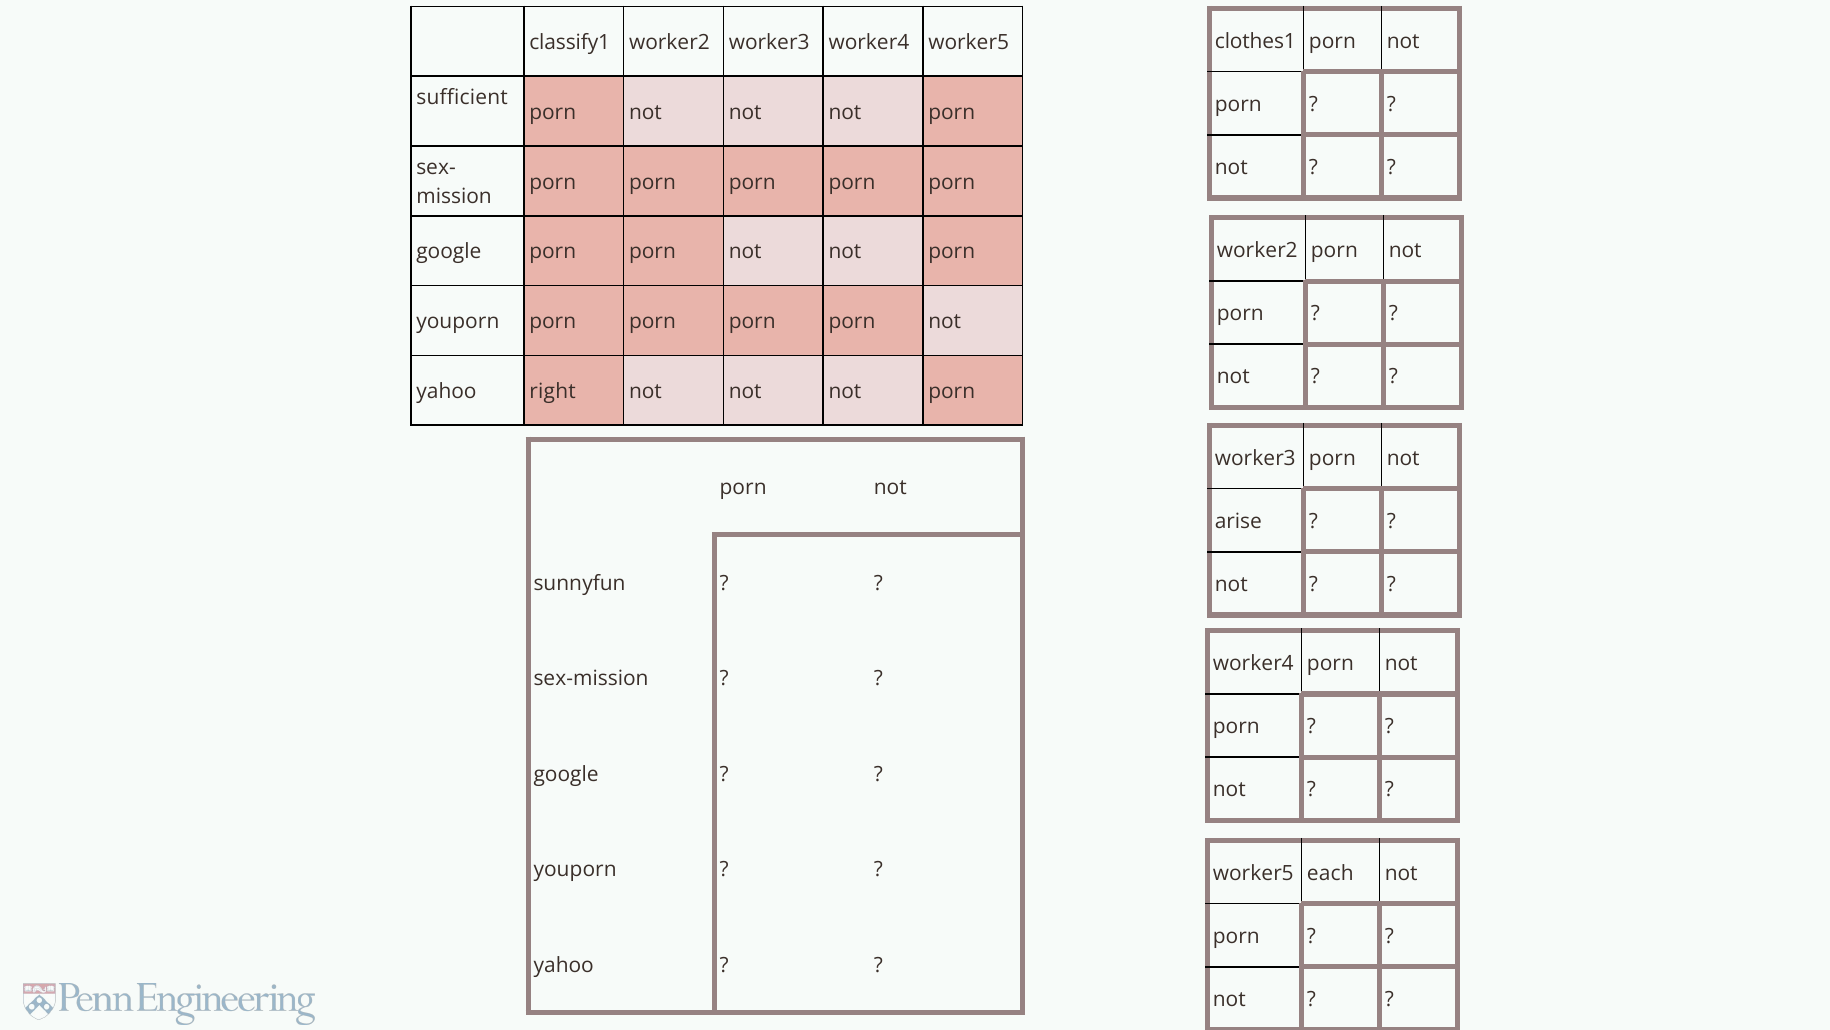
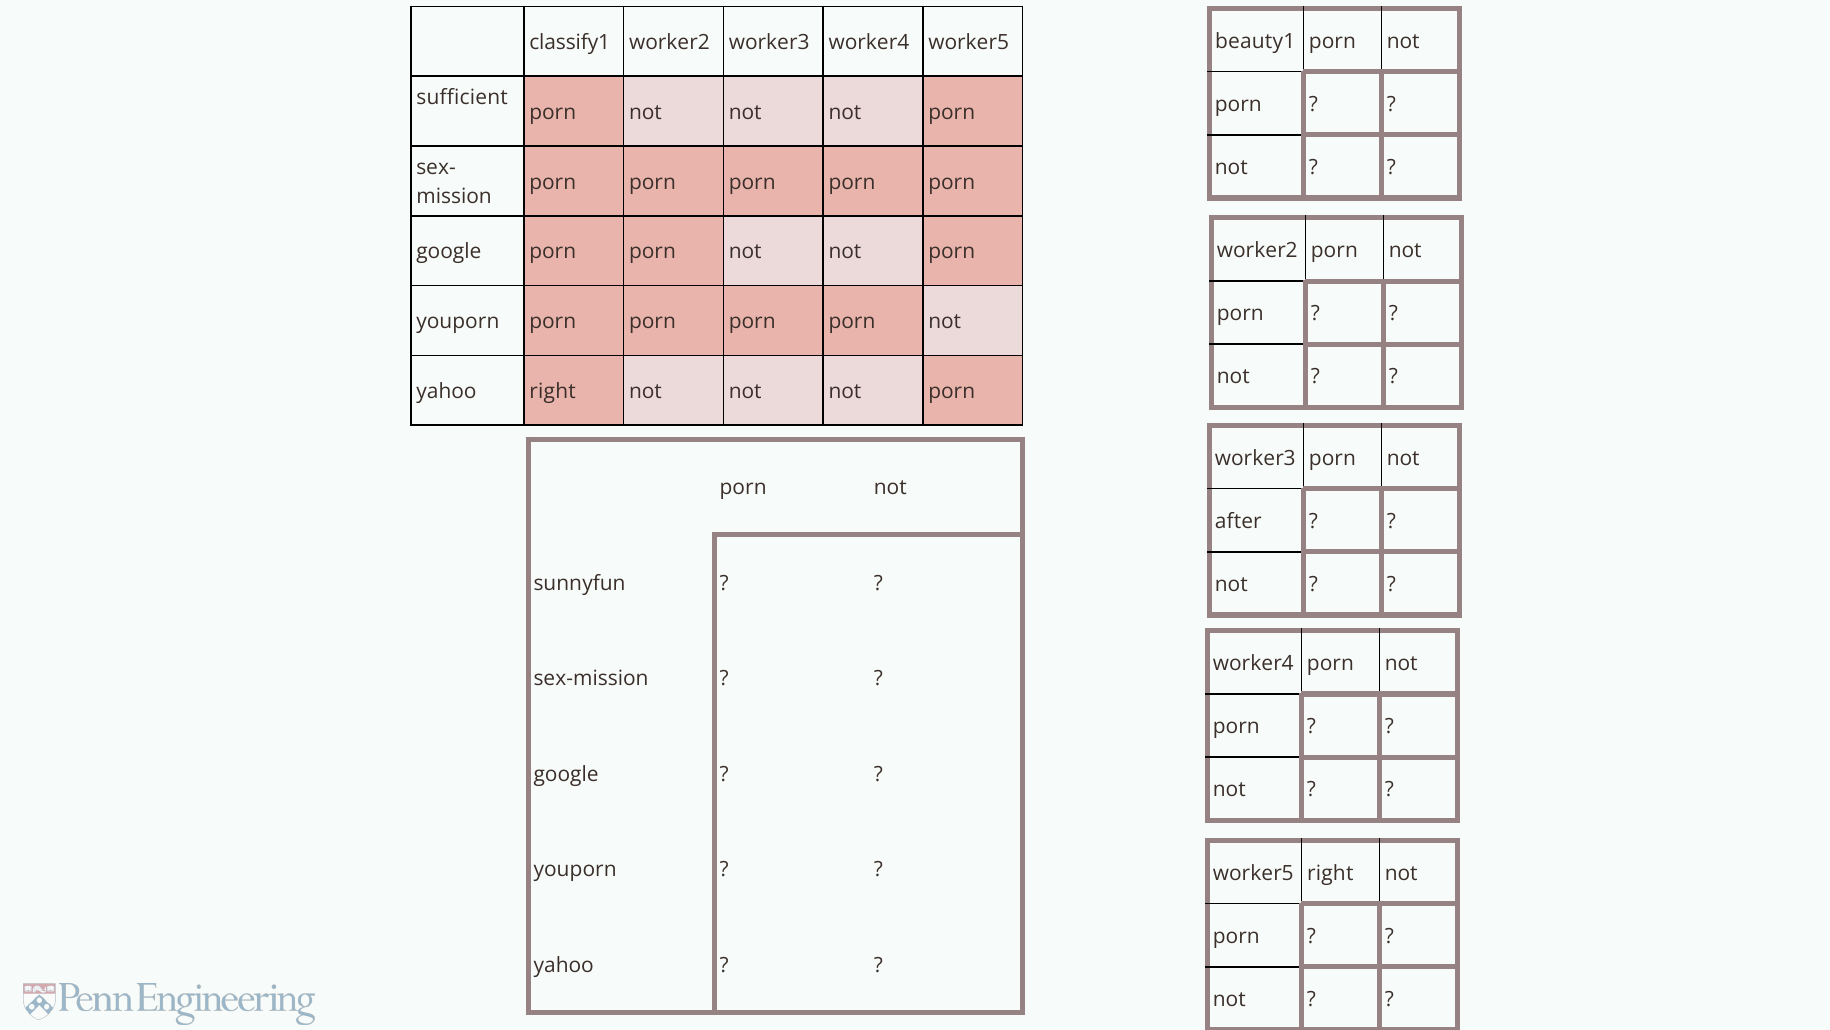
clothes1: clothes1 -> beauty1
arise: arise -> after
worker5 each: each -> right
